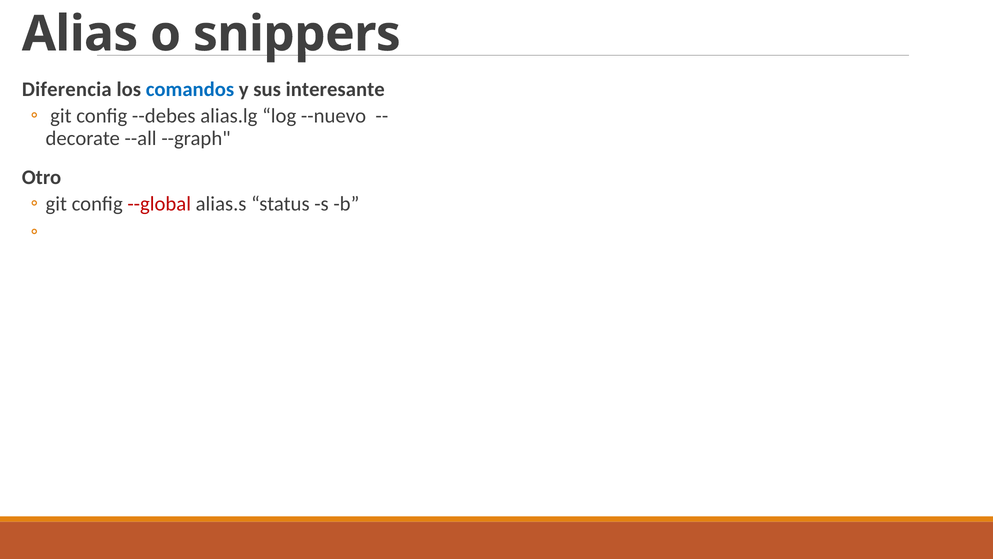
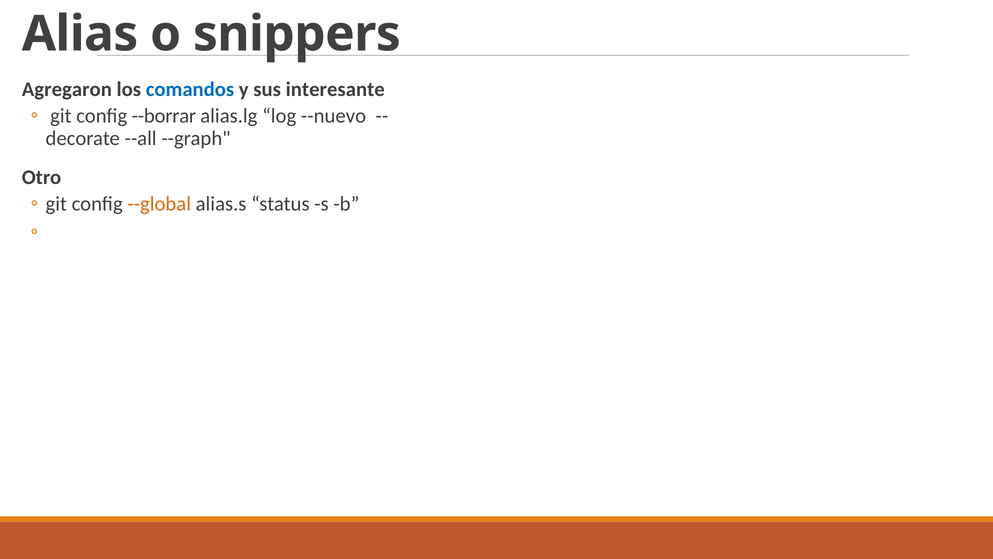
Diferencia: Diferencia -> Agregaron
--debes: --debes -> --borrar
--global colour: red -> orange
